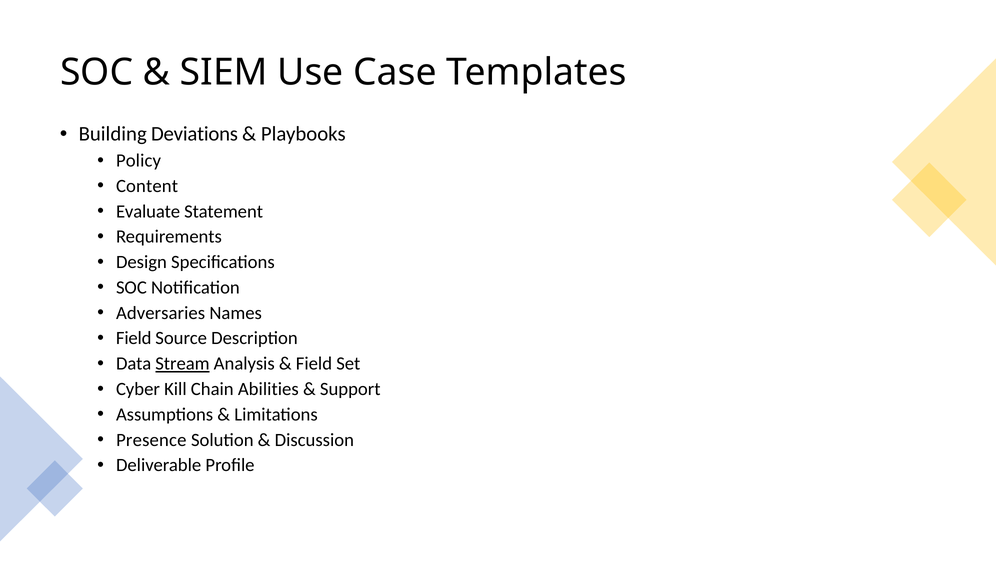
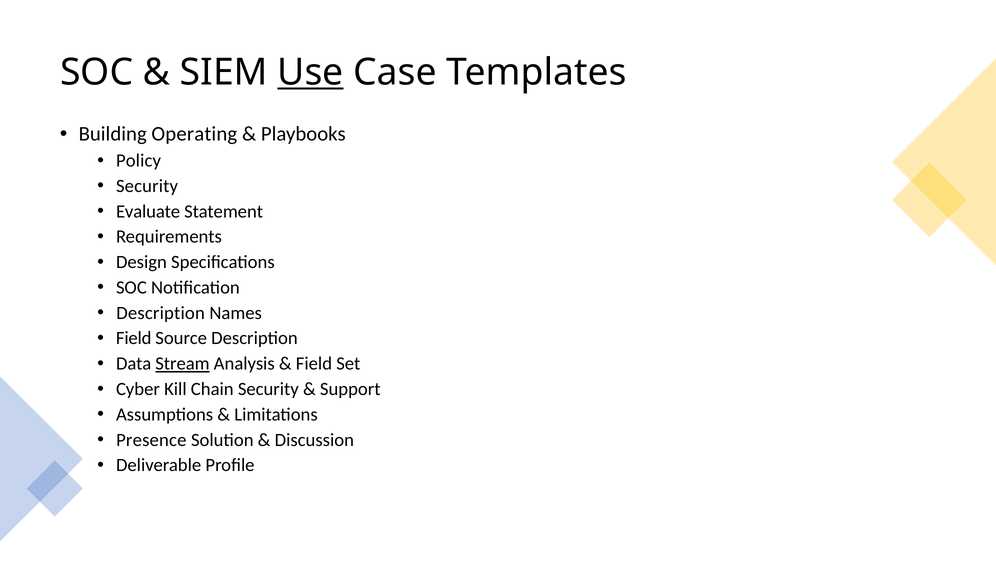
Use underline: none -> present
Deviations: Deviations -> Operating
Content at (147, 186): Content -> Security
Adversaries at (161, 312): Adversaries -> Description
Chain Abilities: Abilities -> Security
